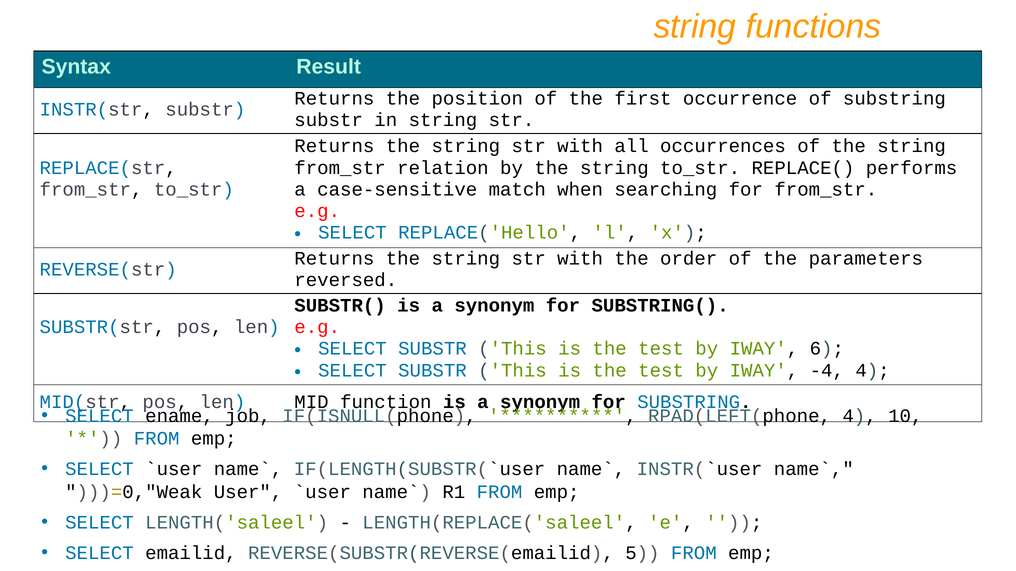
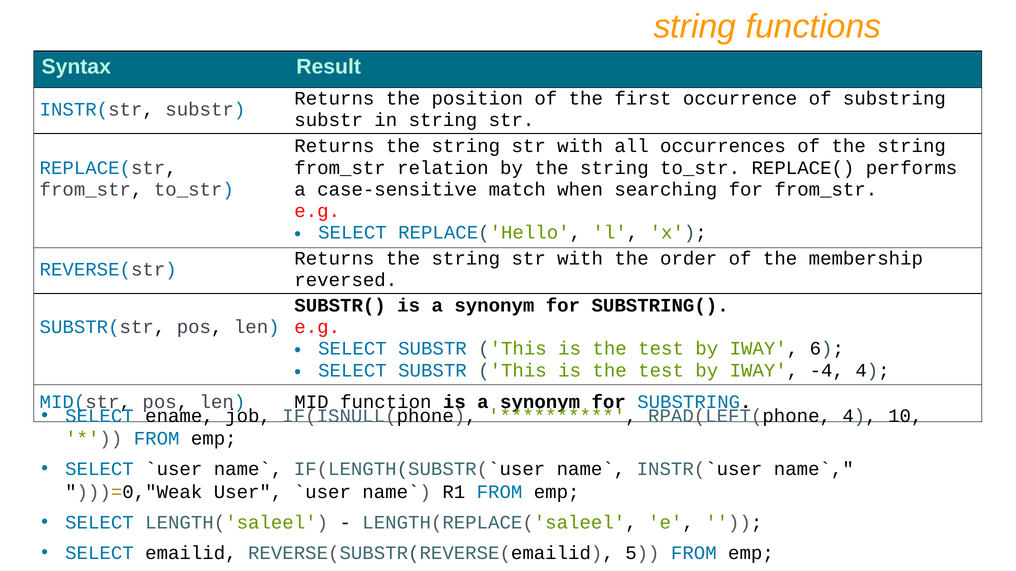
parameters: parameters -> membership
